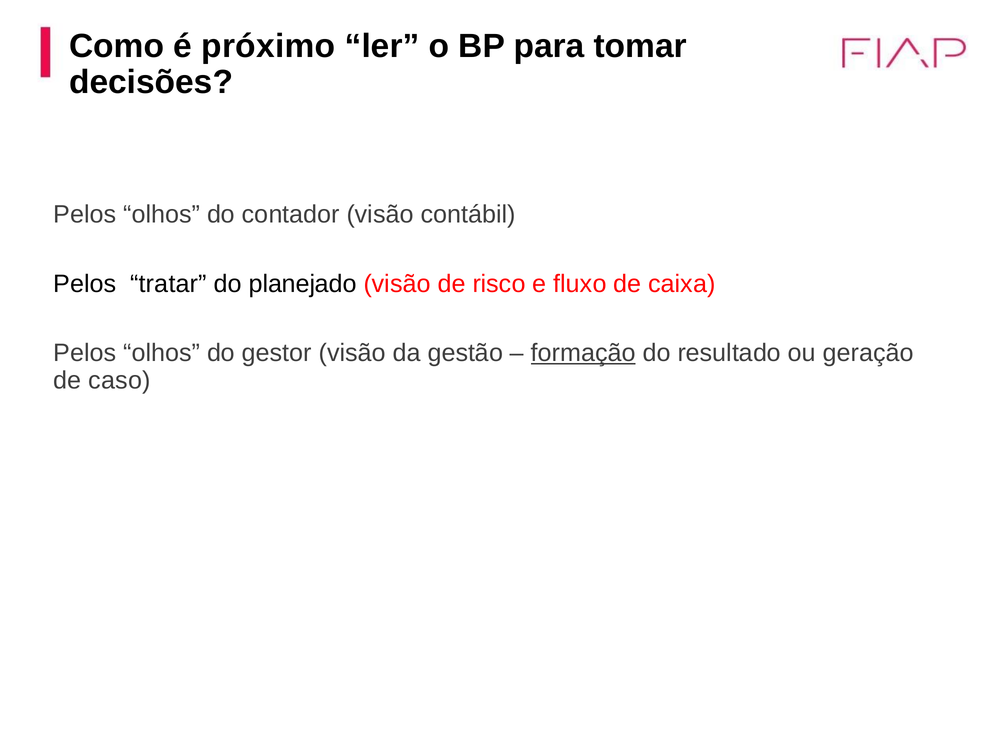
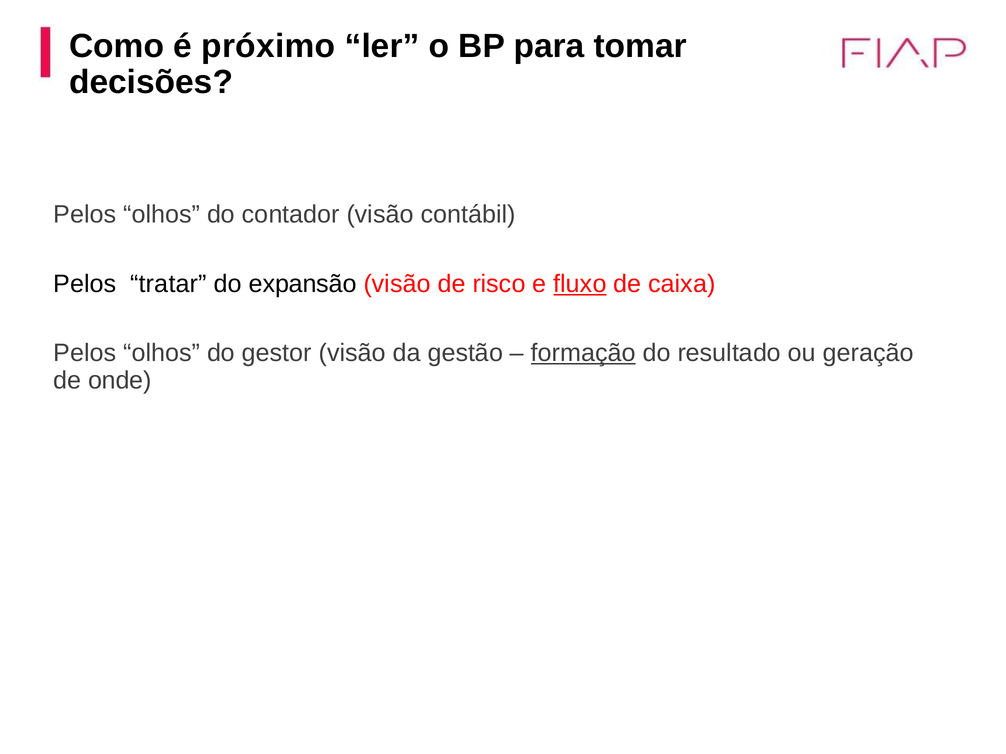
planejado: planejado -> expansão
fluxo underline: none -> present
caso: caso -> onde
